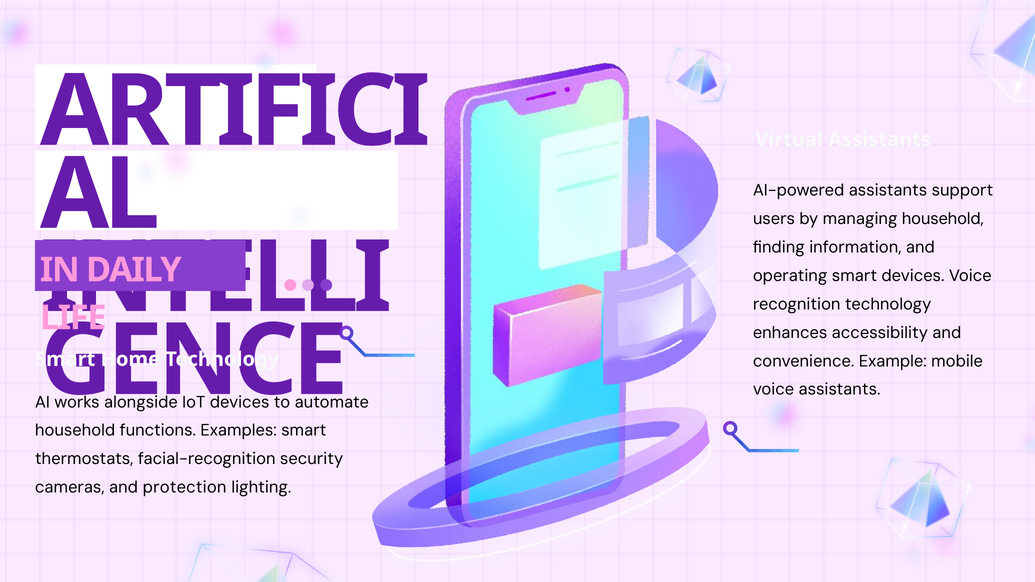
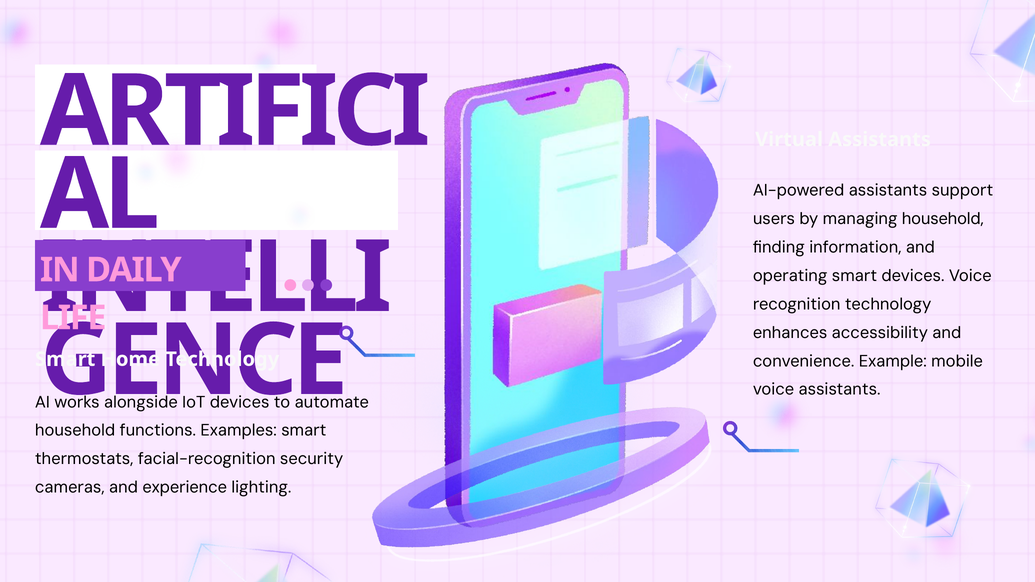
protection: protection -> experience
